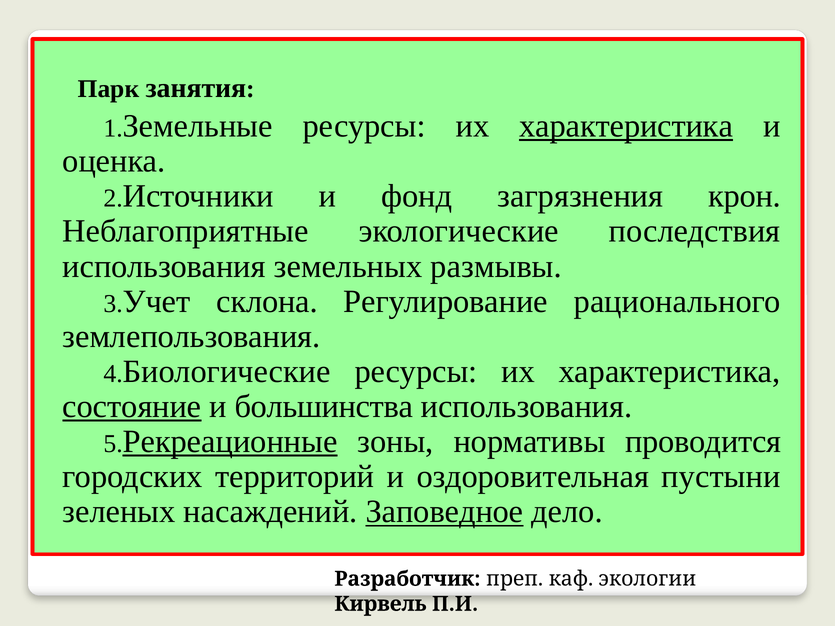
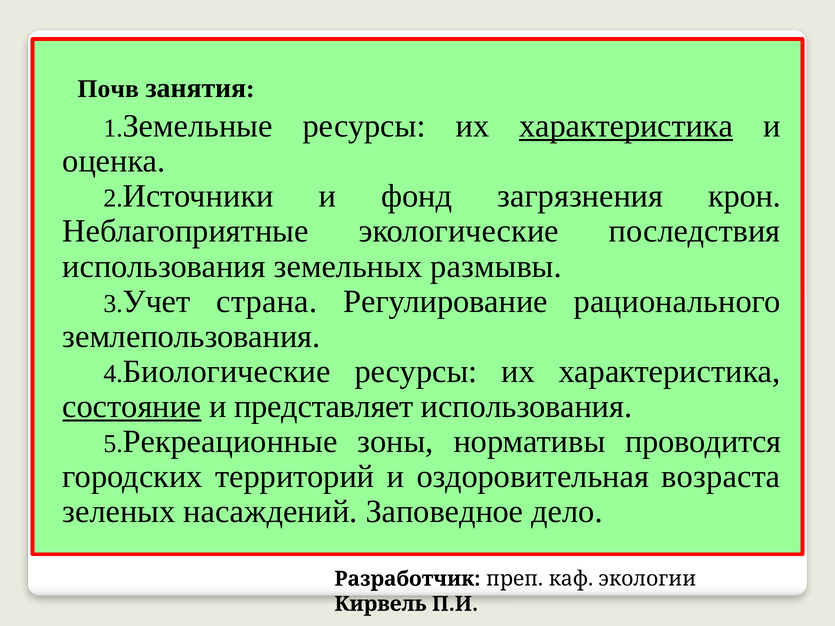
Парк: Парк -> Почв
склона: склона -> страна
большинства: большинства -> представляет
Рекреационные underline: present -> none
пустыни: пустыни -> возраста
Заповедное underline: present -> none
